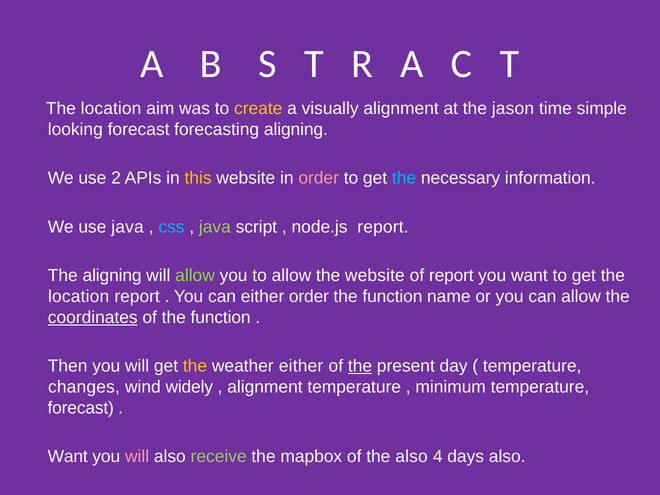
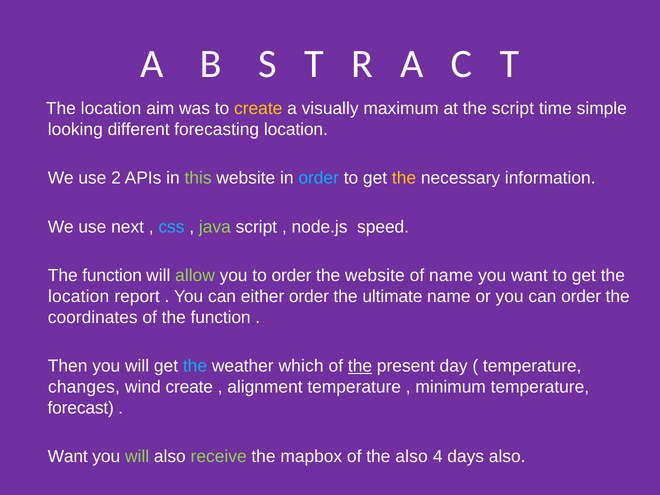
visually alignment: alignment -> maximum
the jason: jason -> script
looking forecast: forecast -> different
forecasting aligning: aligning -> location
this colour: yellow -> light green
order at (319, 178) colour: pink -> light blue
the at (404, 178) colour: light blue -> yellow
use java: java -> next
node.js report: report -> speed
aligning at (112, 276): aligning -> function
to allow: allow -> order
of report: report -> name
function at (392, 296): function -> ultimate
can allow: allow -> order
coordinates underline: present -> none
the at (195, 366) colour: yellow -> light blue
weather either: either -> which
wind widely: widely -> create
will at (137, 457) colour: pink -> light green
